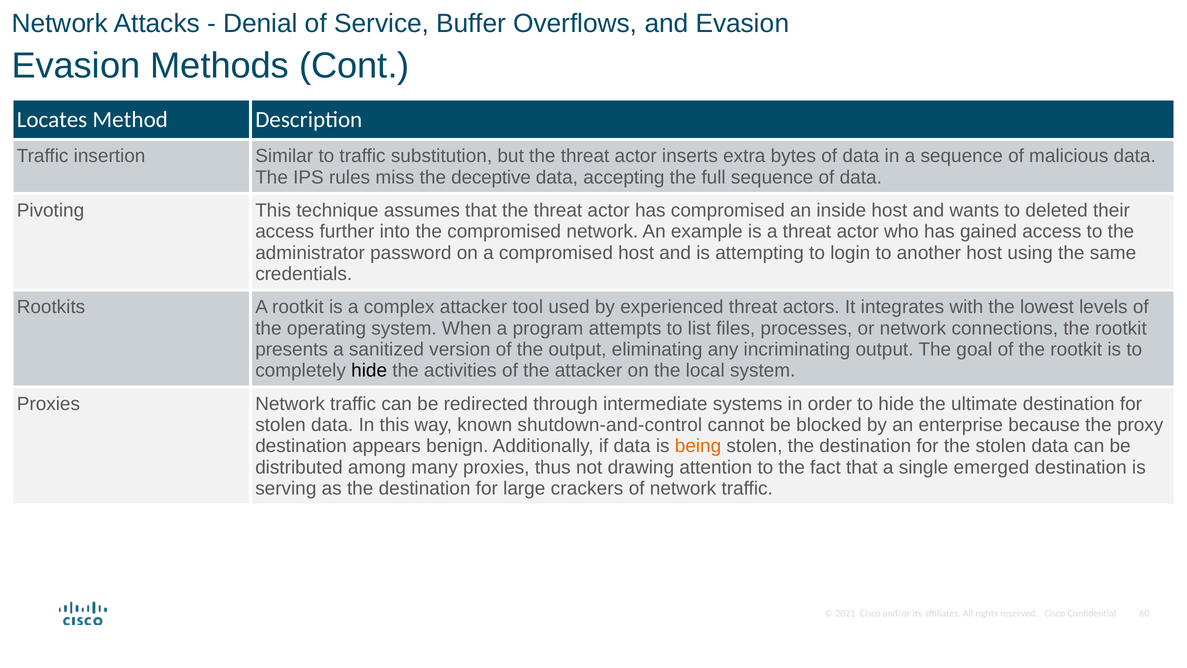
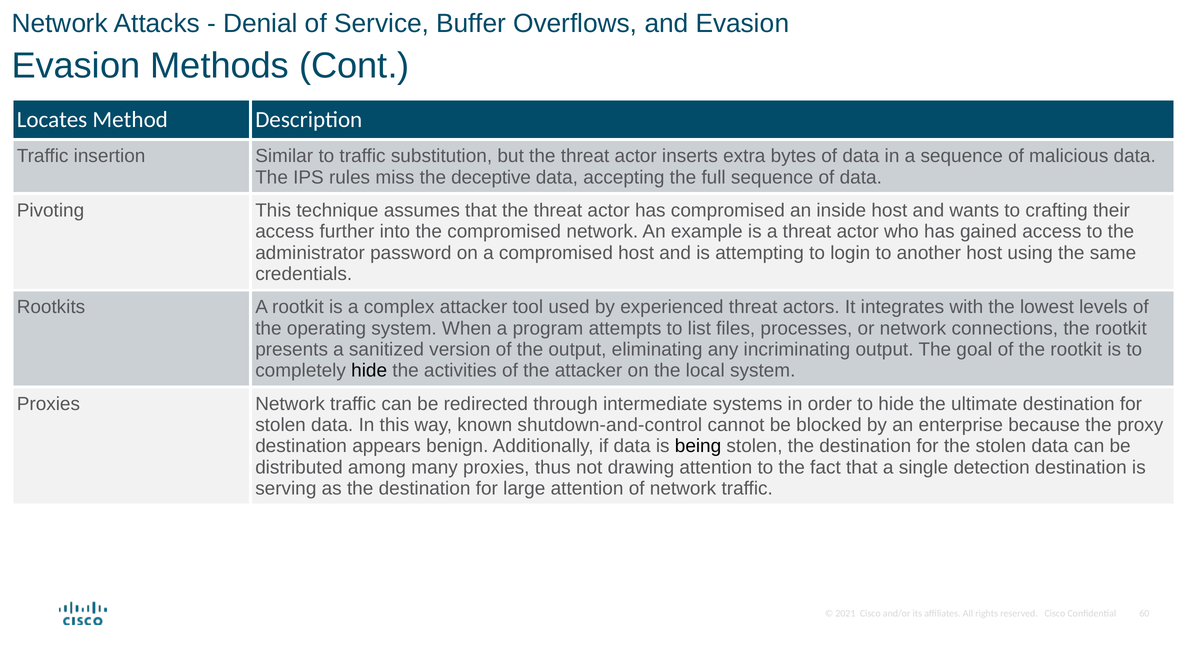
deleted: deleted -> crafting
being colour: orange -> black
emerged: emerged -> detection
large crackers: crackers -> attention
